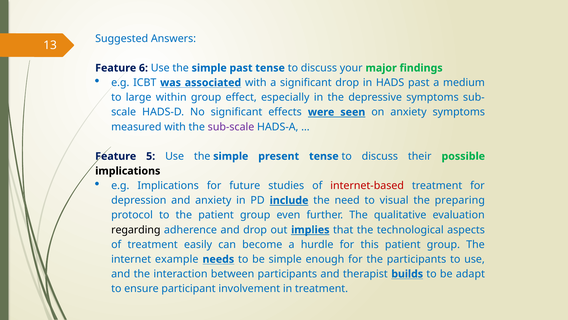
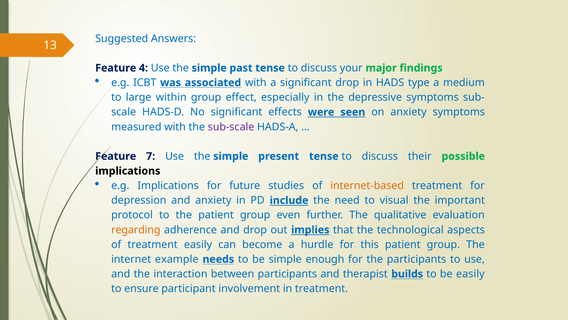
6: 6 -> 4
HADS past: past -> type
5: 5 -> 7
internet-based colour: red -> orange
preparing: preparing -> important
regarding colour: black -> orange
be adapt: adapt -> easily
